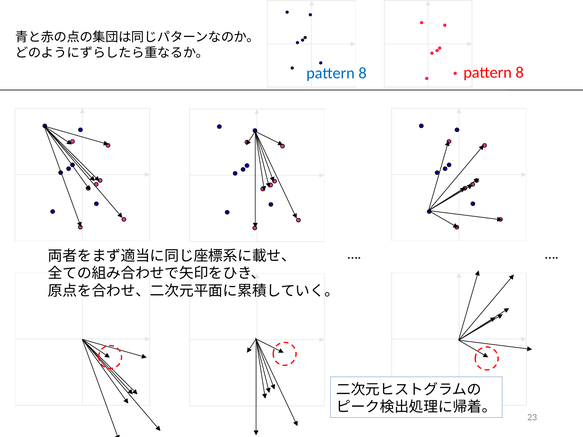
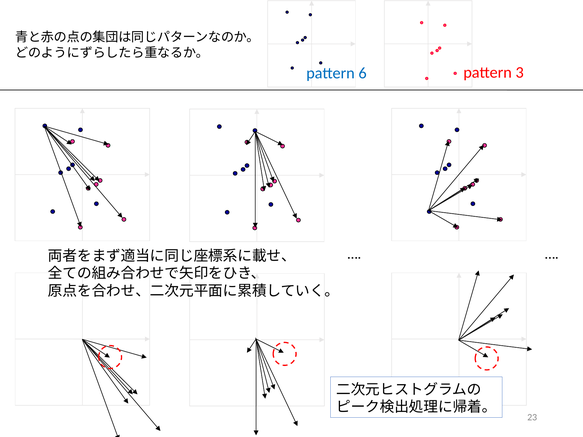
8 at (363, 73): 8 -> 6
8 at (520, 72): 8 -> 3
